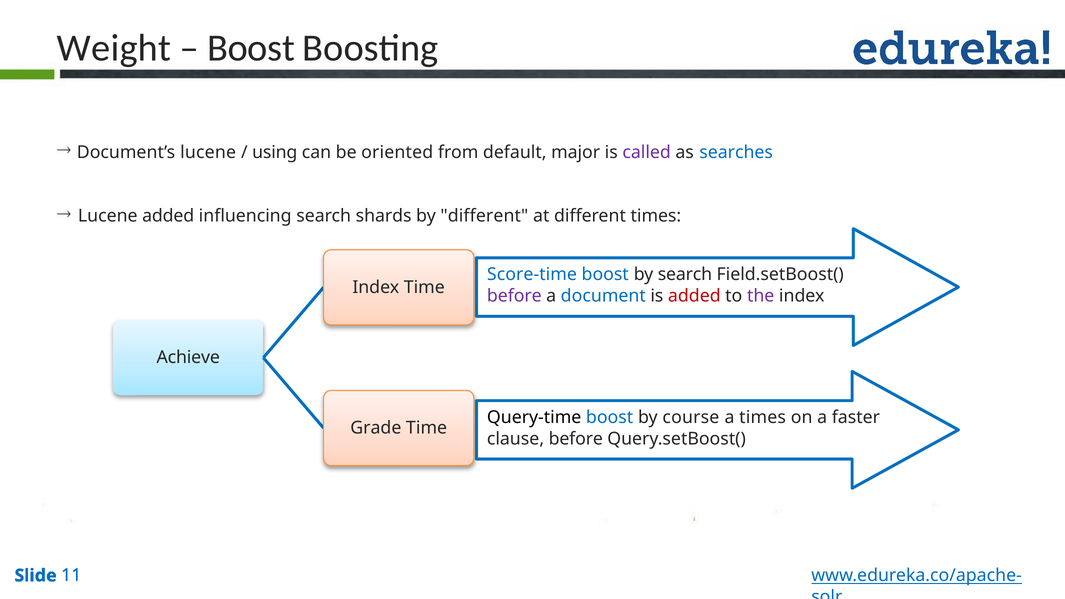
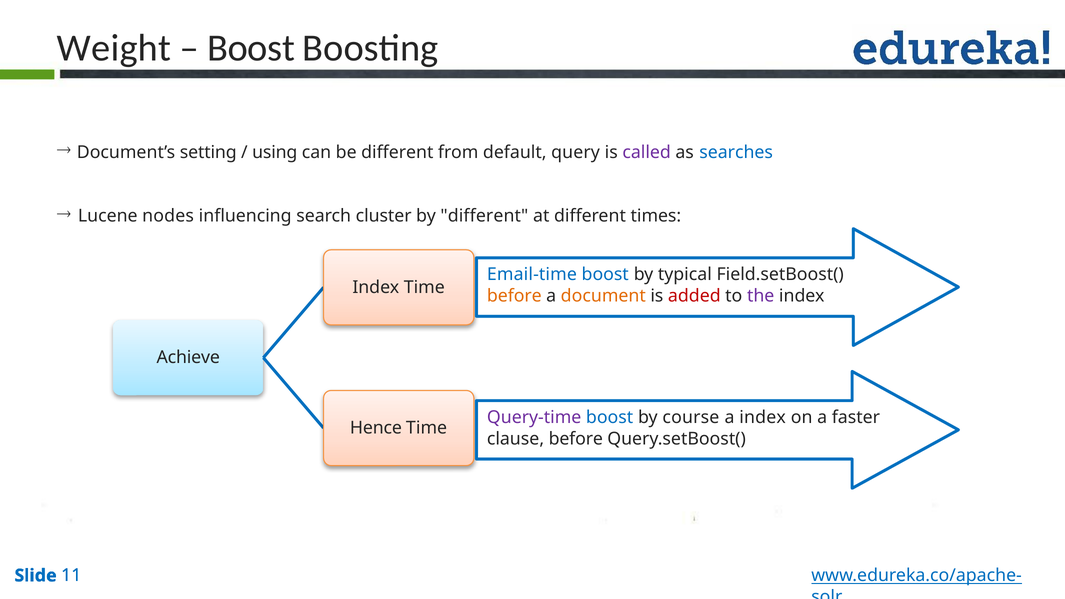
Document’s lucene: lucene -> setting
be oriented: oriented -> different
major: major -> query
Lucene added: added -> nodes
shards: shards -> cluster
Score-time: Score-time -> Email-time
by search: search -> typical
before at (514, 296) colour: purple -> orange
document colour: blue -> orange
Query-time colour: black -> purple
a times: times -> index
Grade: Grade -> Hence
